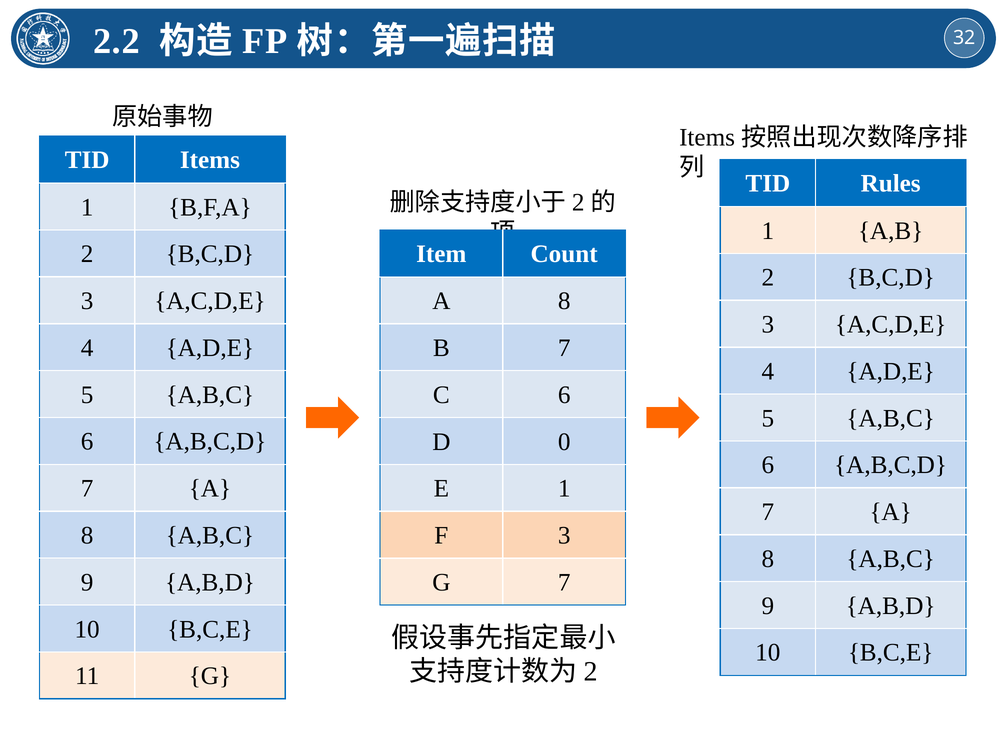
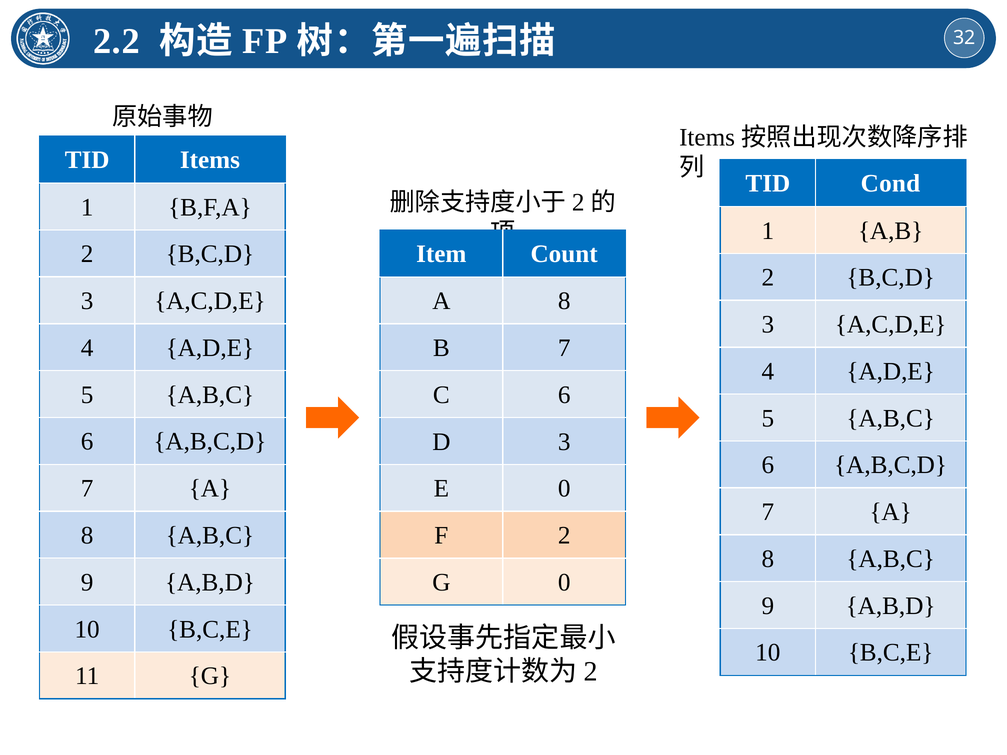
Rules: Rules -> Cond
D 0: 0 -> 3
E 1: 1 -> 0
F 3: 3 -> 2
G 7: 7 -> 0
